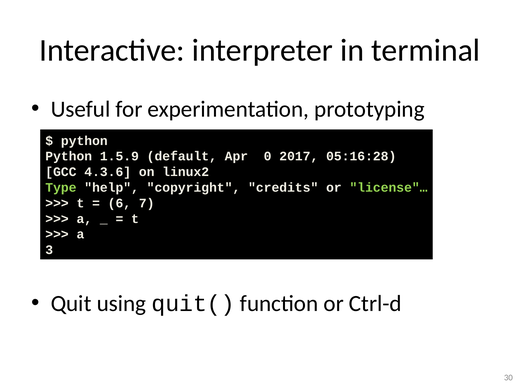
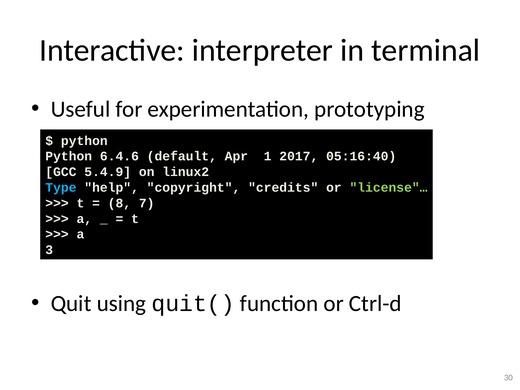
1.5.9: 1.5.9 -> 6.4.6
0: 0 -> 1
05:16:28: 05:16:28 -> 05:16:40
4.3.6: 4.3.6 -> 5.4.9
Type colour: light green -> light blue
6: 6 -> 8
